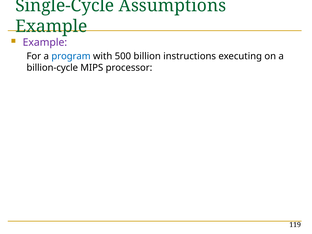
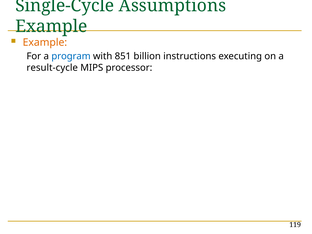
Example at (45, 43) colour: purple -> orange
500: 500 -> 851
billion-cycle: billion-cycle -> result-cycle
